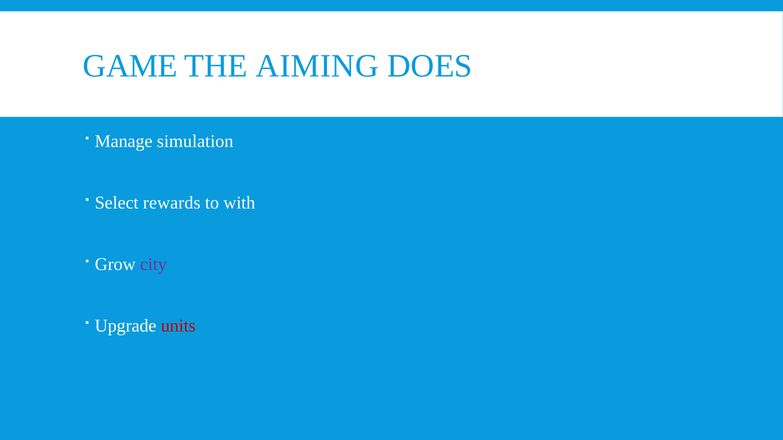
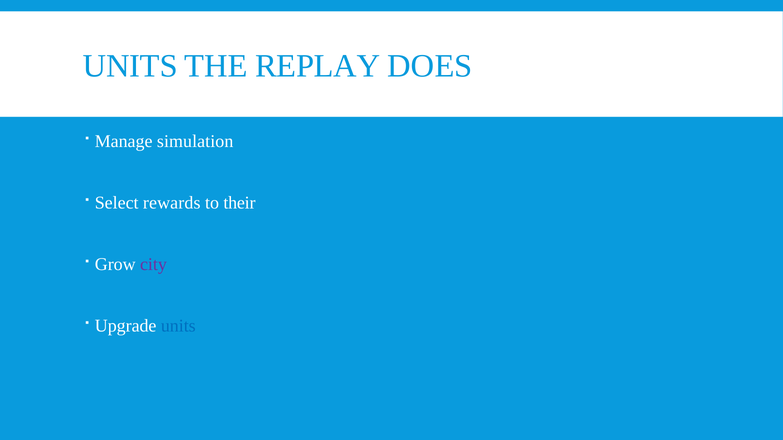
GAME at (130, 66): GAME -> UNITS
AIMING: AIMING -> REPLAY
with: with -> their
units at (178, 326) colour: red -> blue
